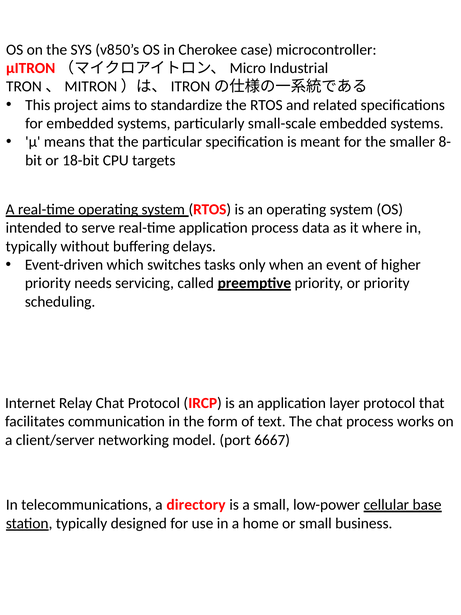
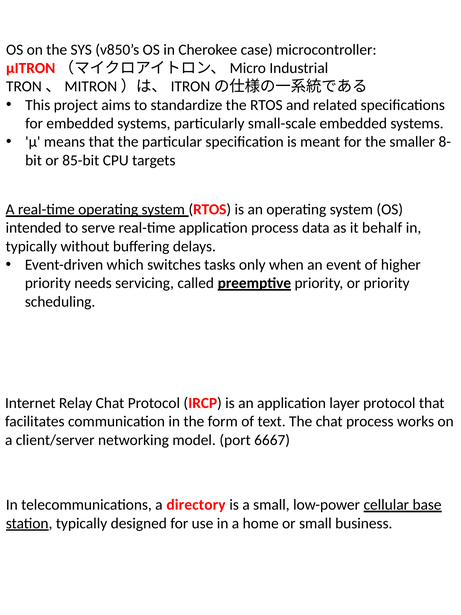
18-bit: 18-bit -> 85-bit
where: where -> behalf
